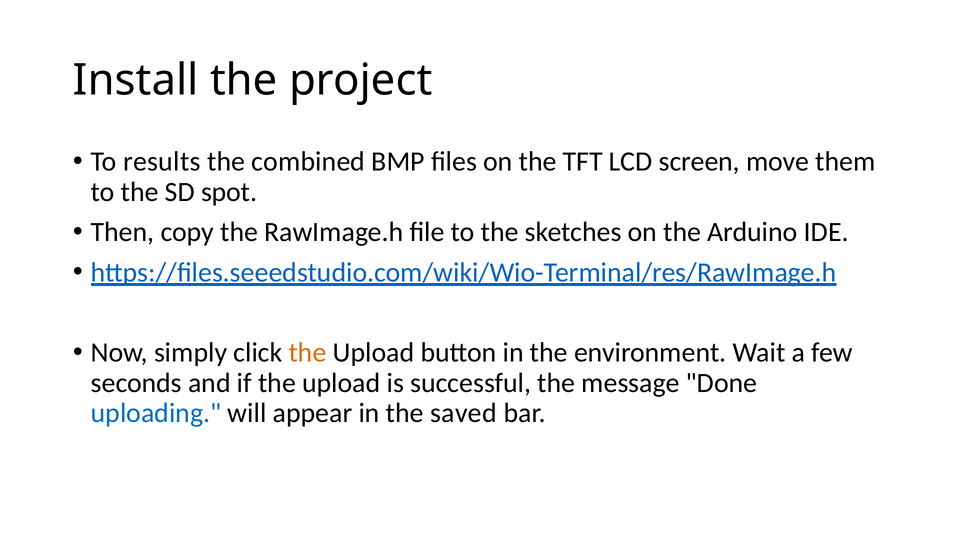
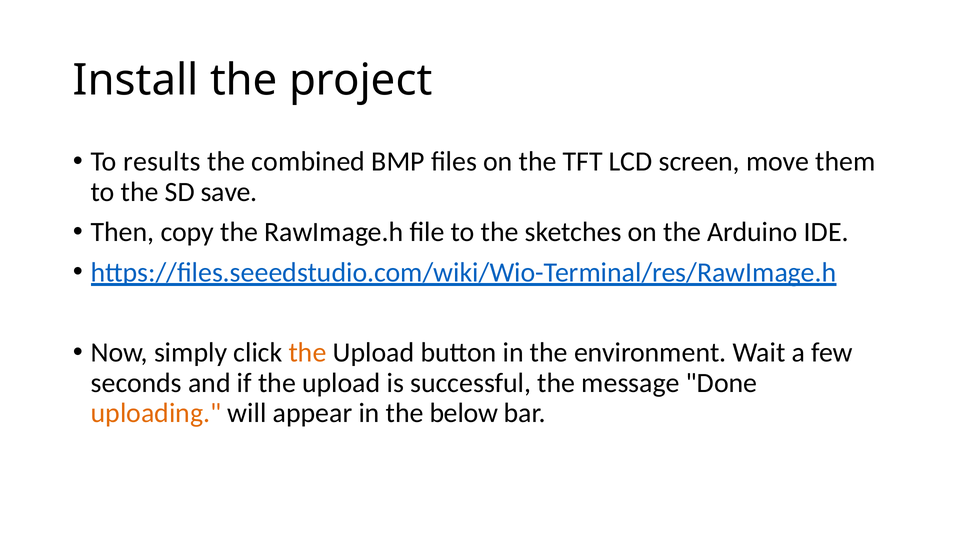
spot: spot -> save
uploading colour: blue -> orange
saved: saved -> below
